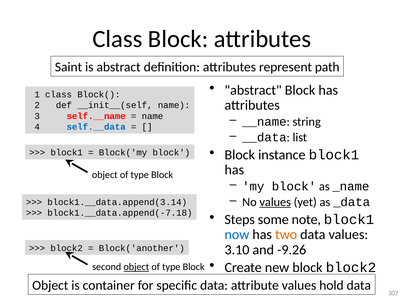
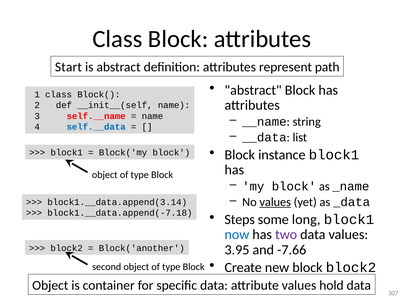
Saint: Saint -> Start
note: note -> long
two colour: orange -> purple
3.10: 3.10 -> 3.95
-9.26: -9.26 -> -7.66
object at (136, 267) underline: present -> none
